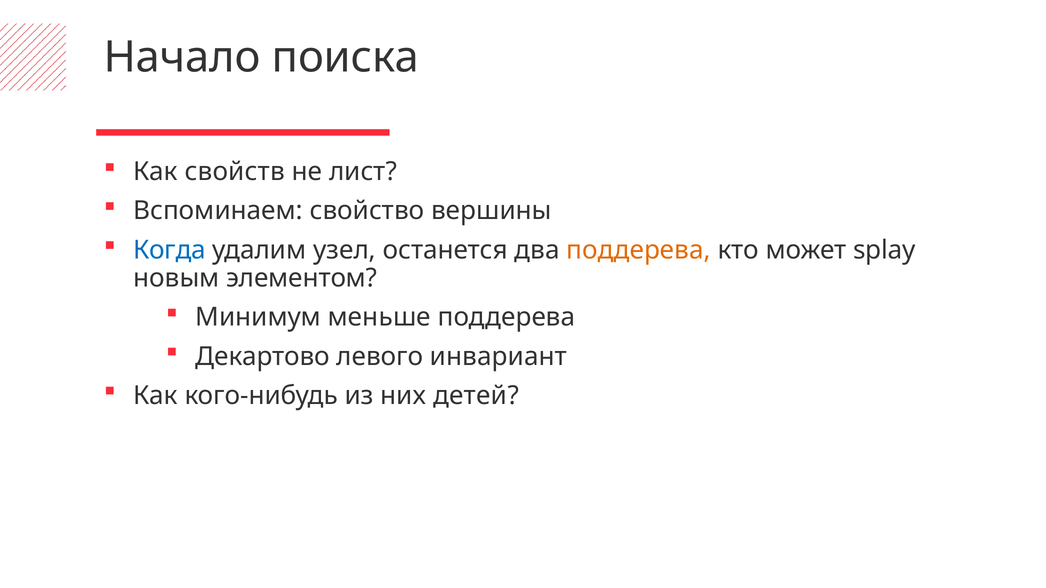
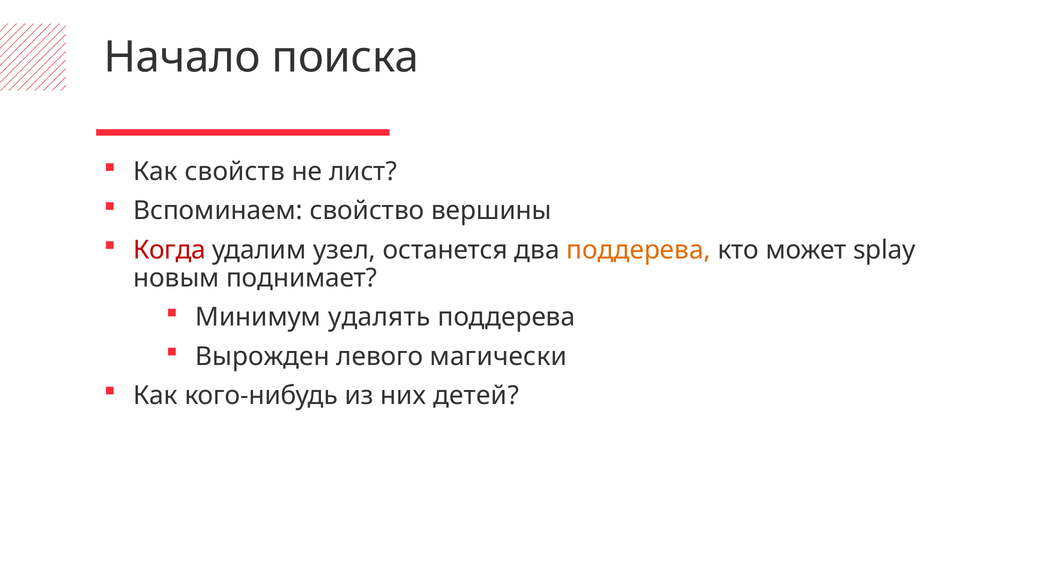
Когда colour: blue -> red
элементом: элементом -> поднимает
меньше: меньше -> удалять
Декартово: Декартово -> Вырожден
инвариант: инвариант -> магически
